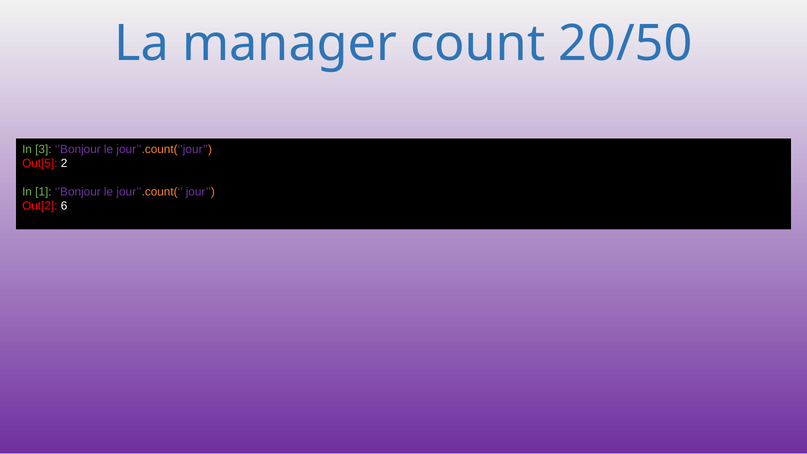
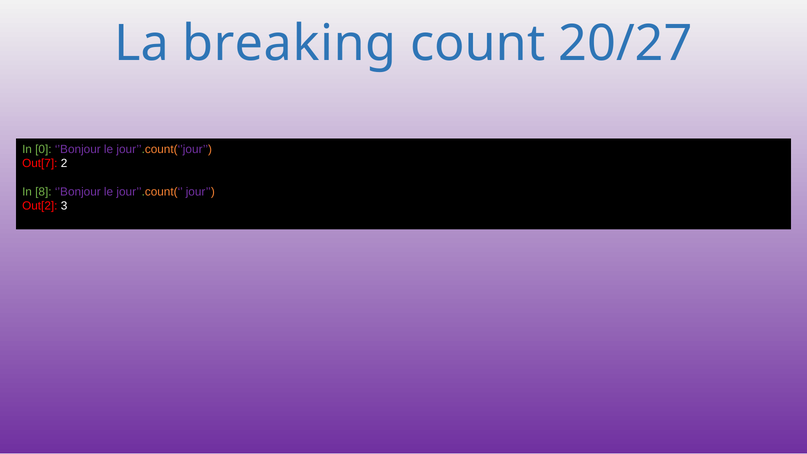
manager: manager -> breaking
20/50: 20/50 -> 20/27
3: 3 -> 0
Out[5: Out[5 -> Out[7
1: 1 -> 8
6: 6 -> 3
